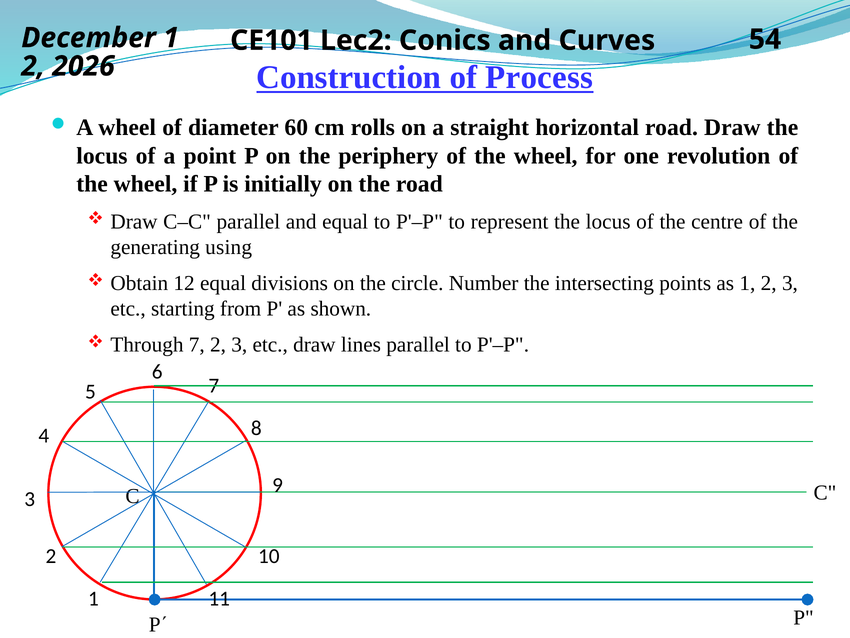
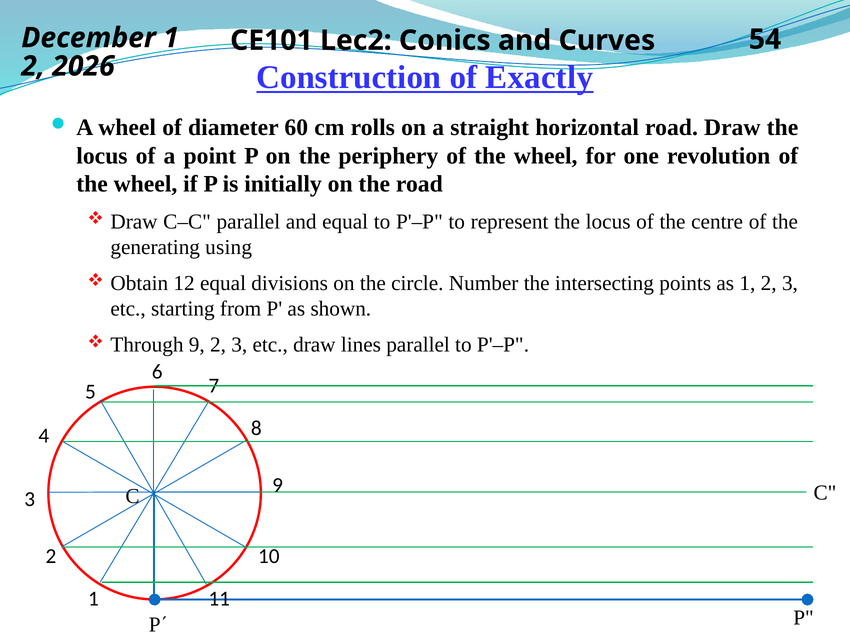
Process: Process -> Exactly
Through 7: 7 -> 9
